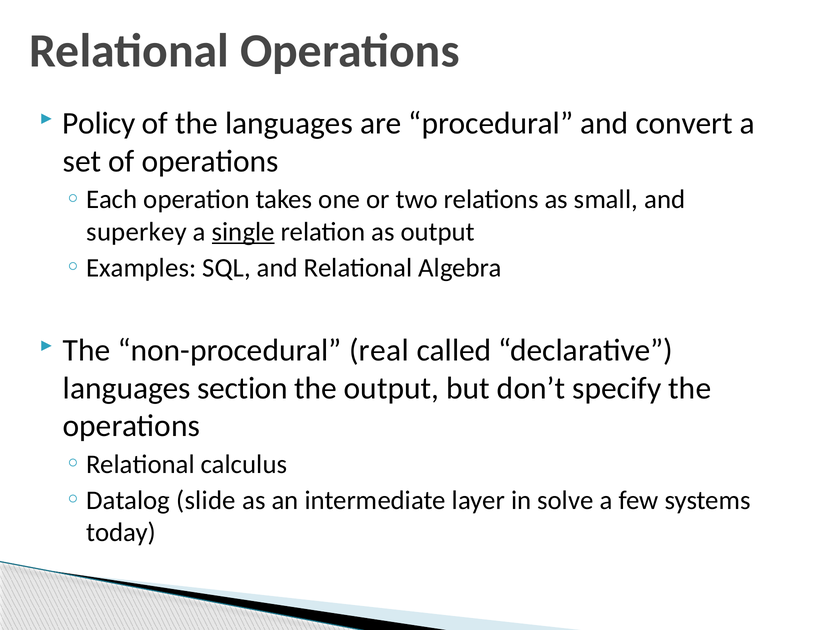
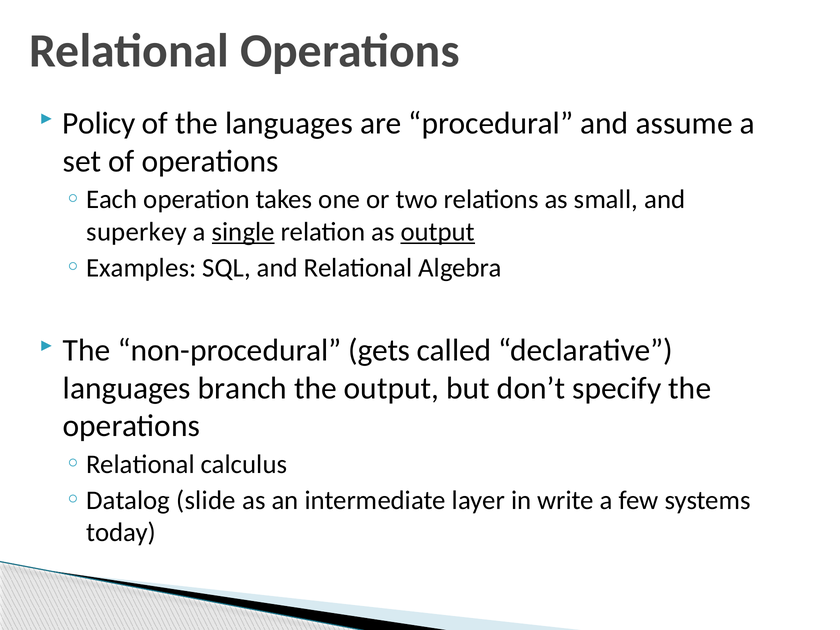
convert: convert -> assume
output at (438, 232) underline: none -> present
real: real -> gets
section: section -> branch
solve: solve -> write
